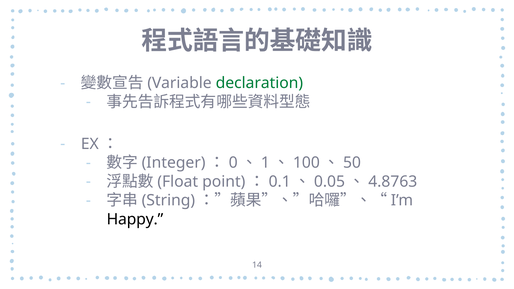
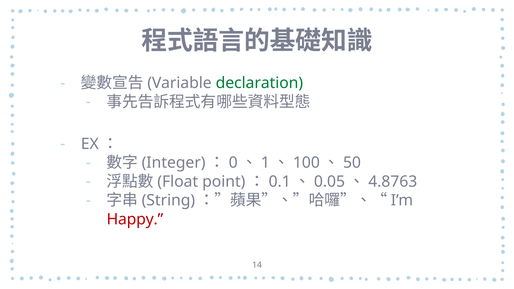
Happy colour: black -> red
